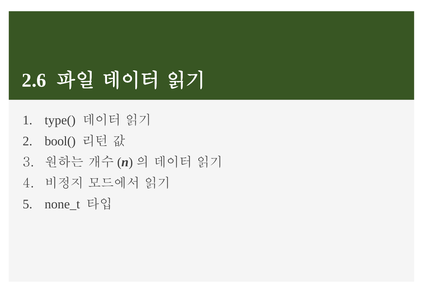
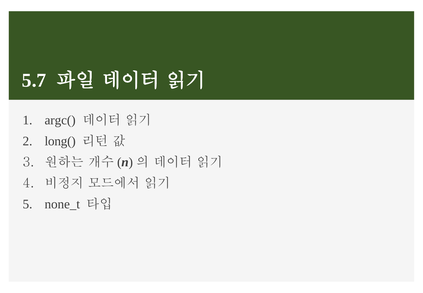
2.6: 2.6 -> 5.7
type(: type( -> argc(
bool(: bool( -> long(
